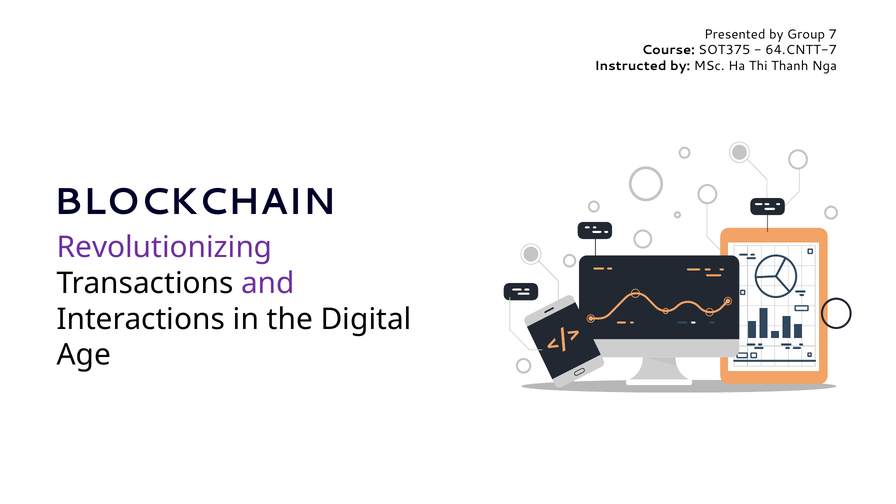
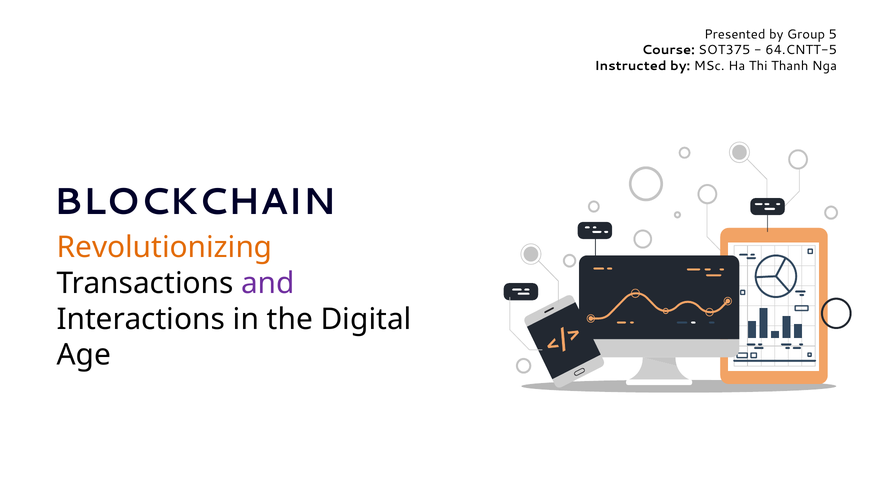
7: 7 -> 5
64.CNTT-7: 64.CNTT-7 -> 64.CNTT-5
Revolutionizing colour: purple -> orange
